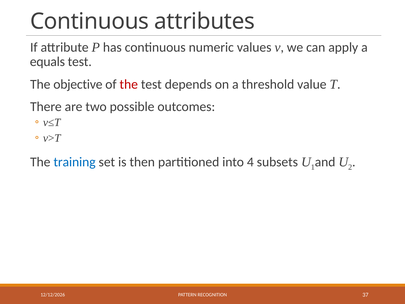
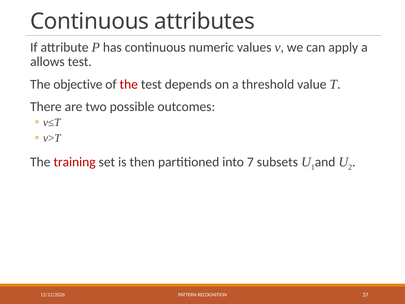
equals: equals -> allows
training colour: blue -> red
4: 4 -> 7
